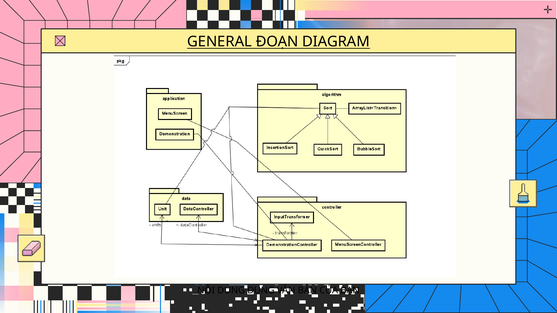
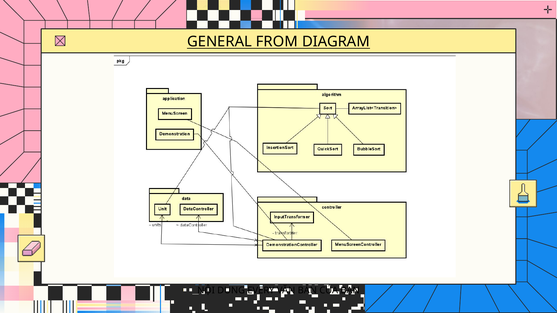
ĐOẠN: ĐOẠN -> FROM
DUNG DUNG: DUNG -> EVERY
